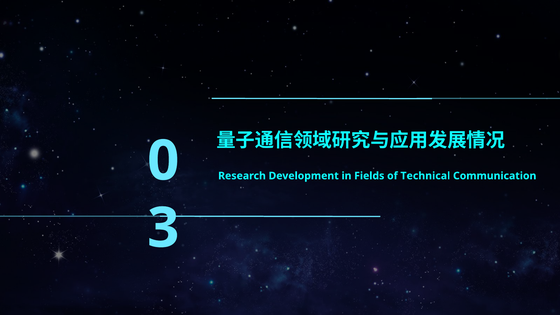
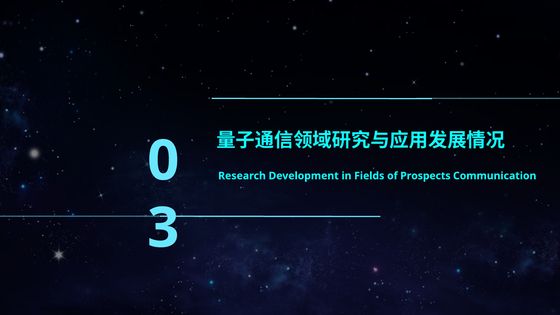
Technical: Technical -> Prospects
